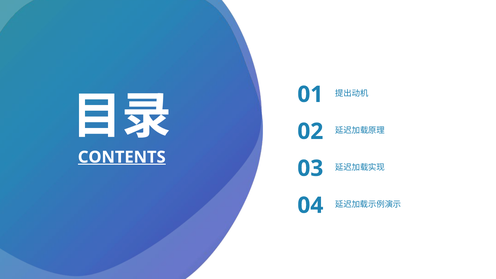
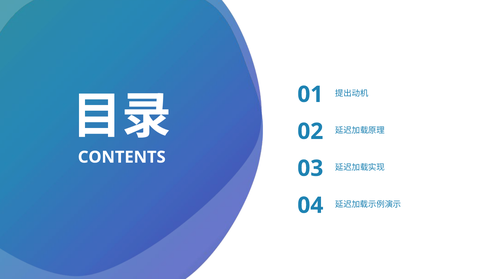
CONTENTS underline: present -> none
